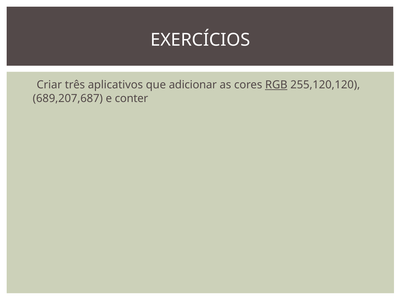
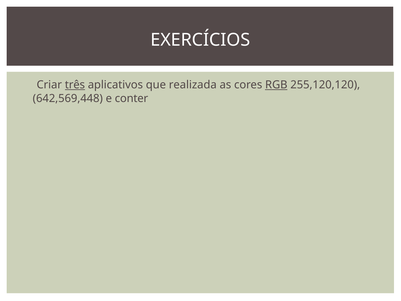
três underline: none -> present
adicionar: adicionar -> realizada
689,207,687: 689,207,687 -> 642,569,448
